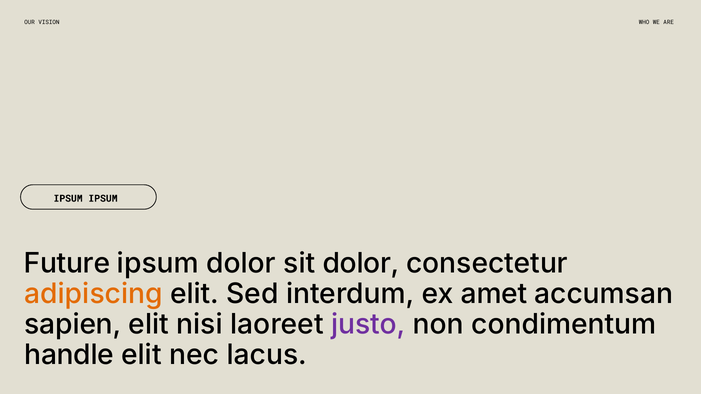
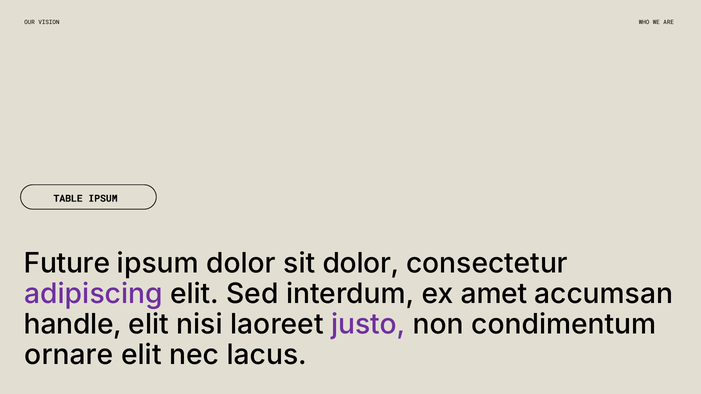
IPSUM at (68, 199): IPSUM -> TABLE
adipiscing colour: orange -> purple
sapien: sapien -> handle
handle: handle -> ornare
